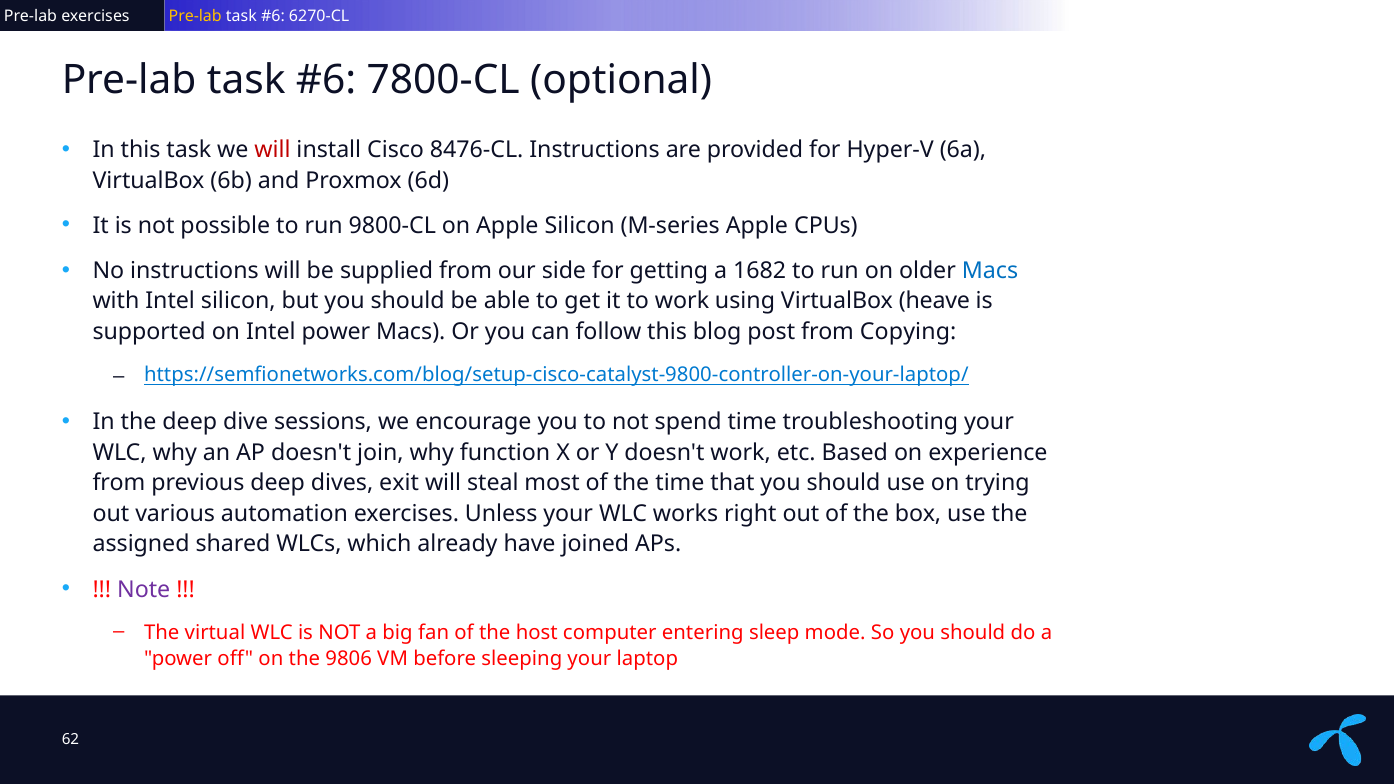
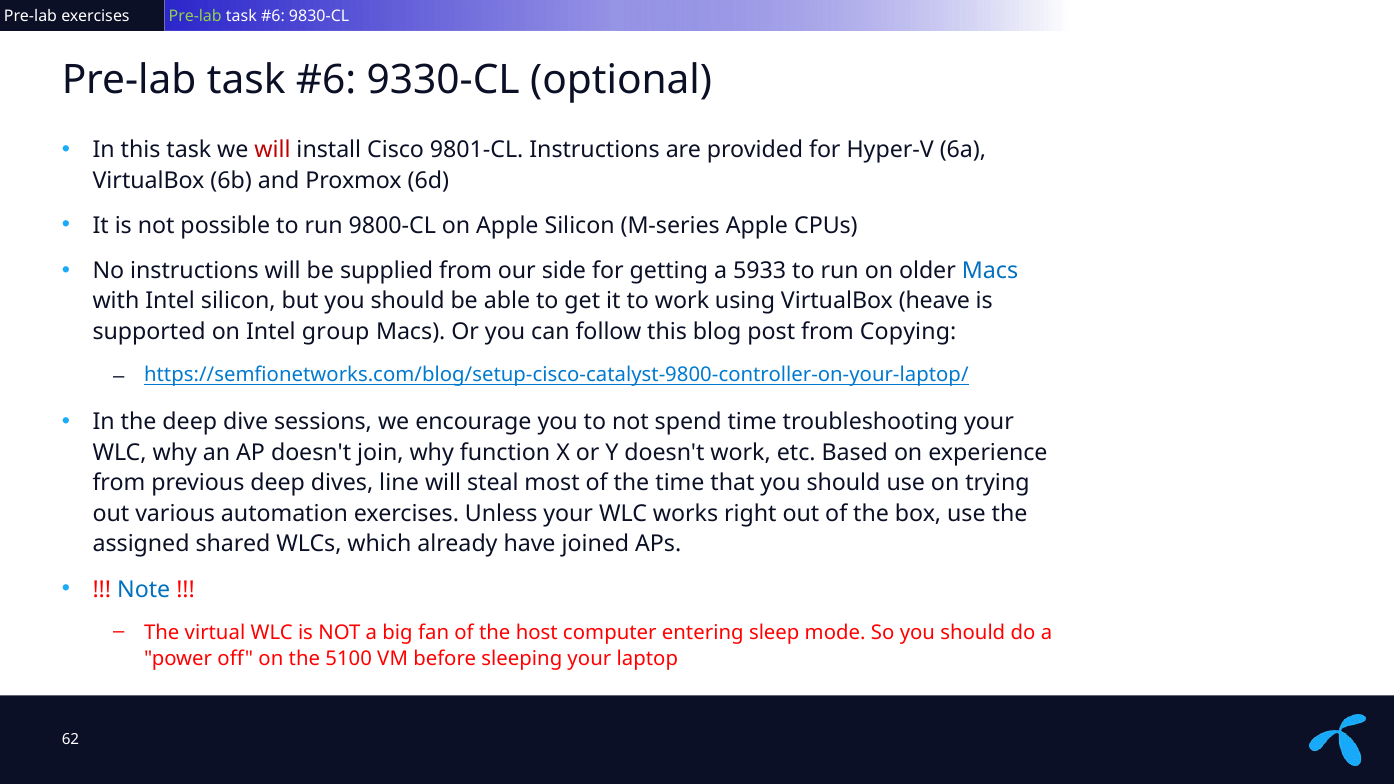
Pre-lab at (195, 17) colour: yellow -> light green
6270-CL: 6270-CL -> 9830-CL
7800-CL: 7800-CL -> 9330-CL
8476-CL: 8476-CL -> 9801-CL
1682: 1682 -> 5933
Intel power: power -> group
exit: exit -> line
Note colour: purple -> blue
9806: 9806 -> 5100
